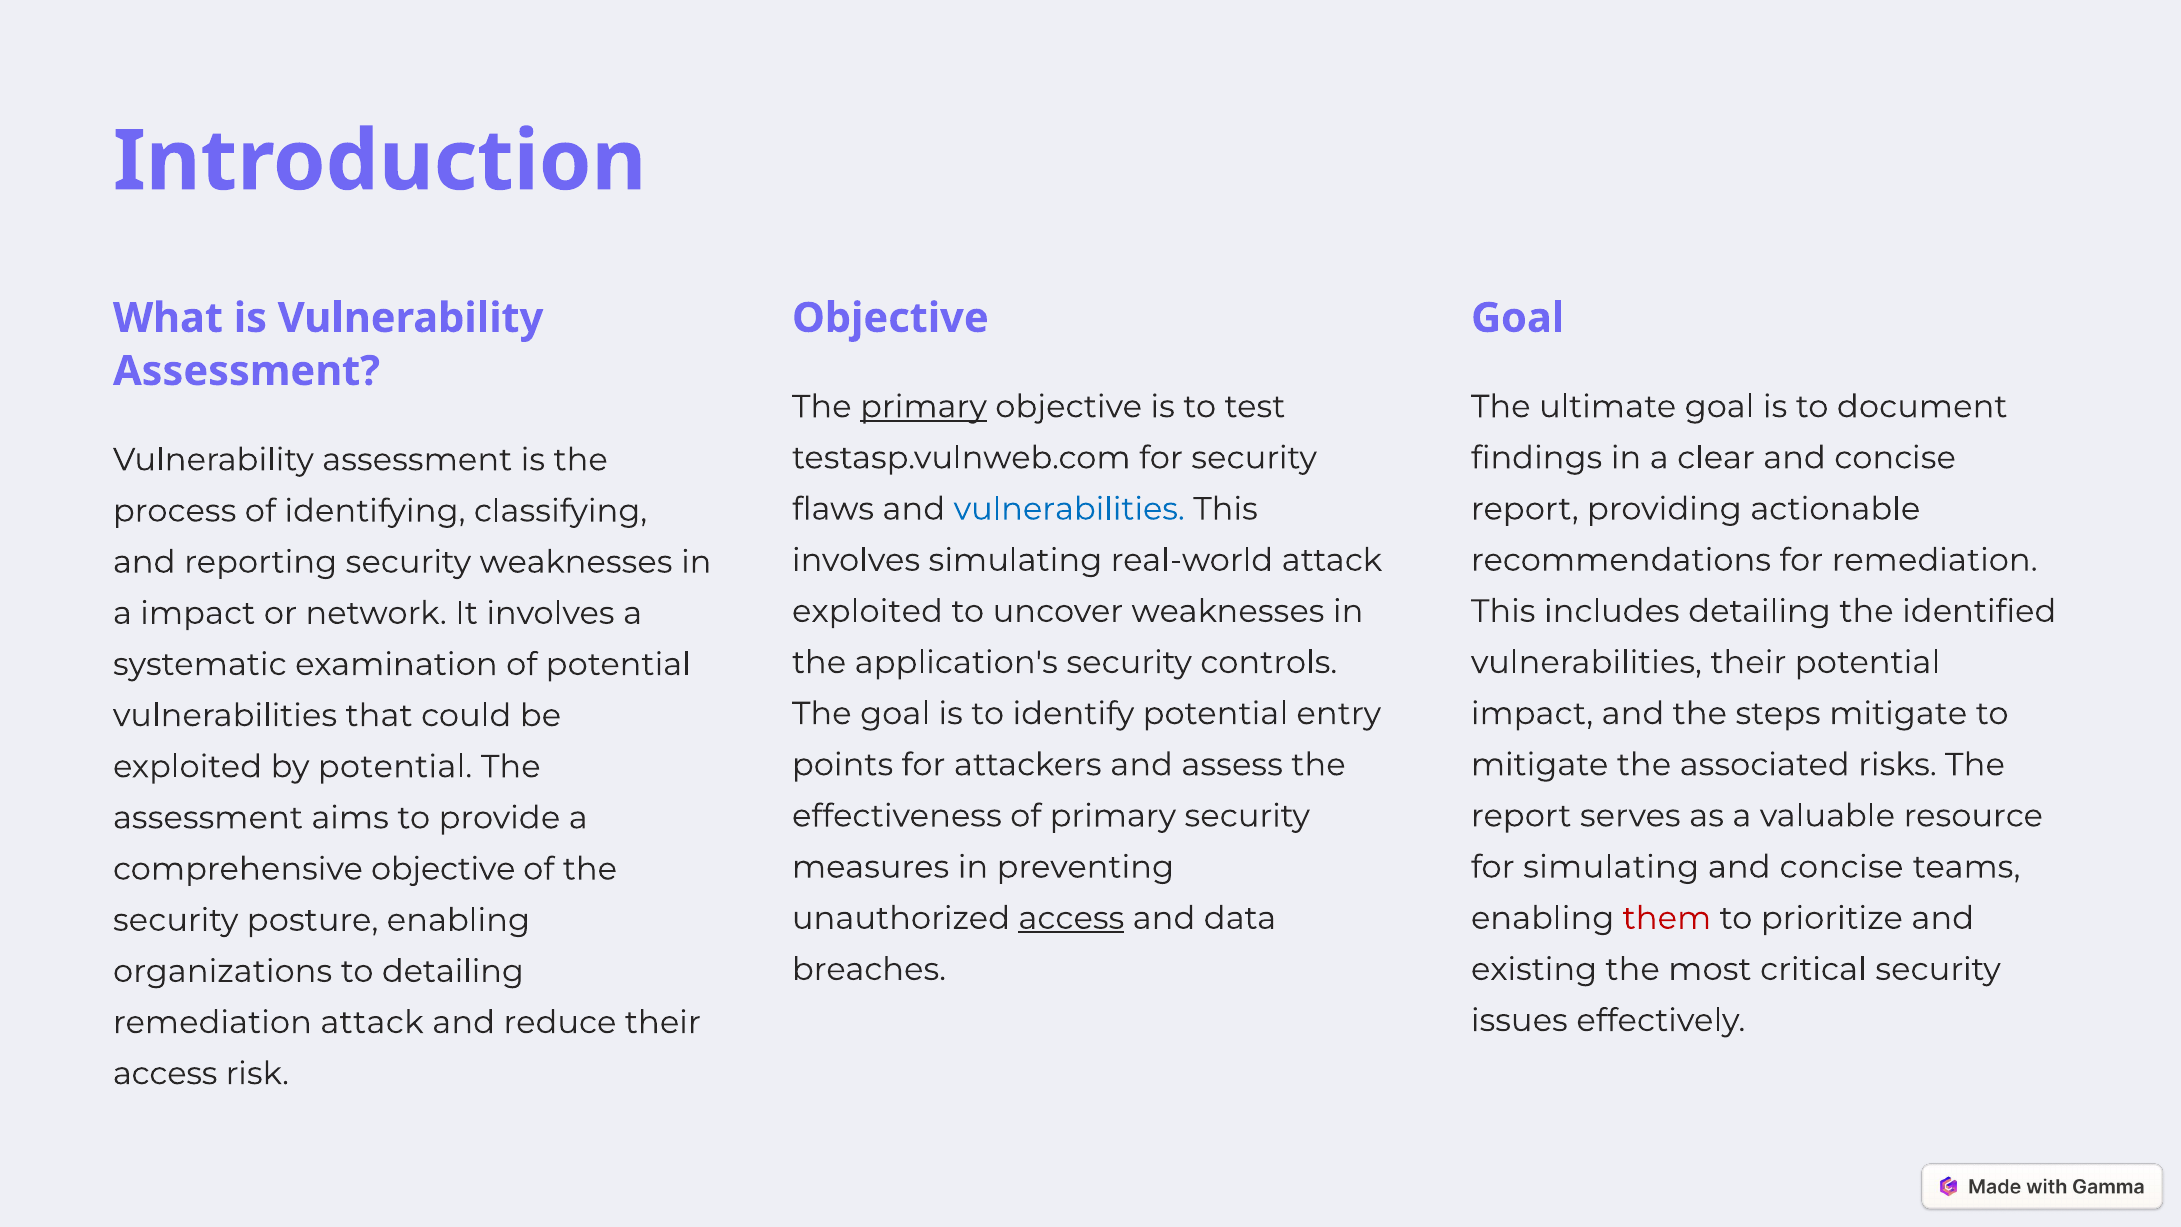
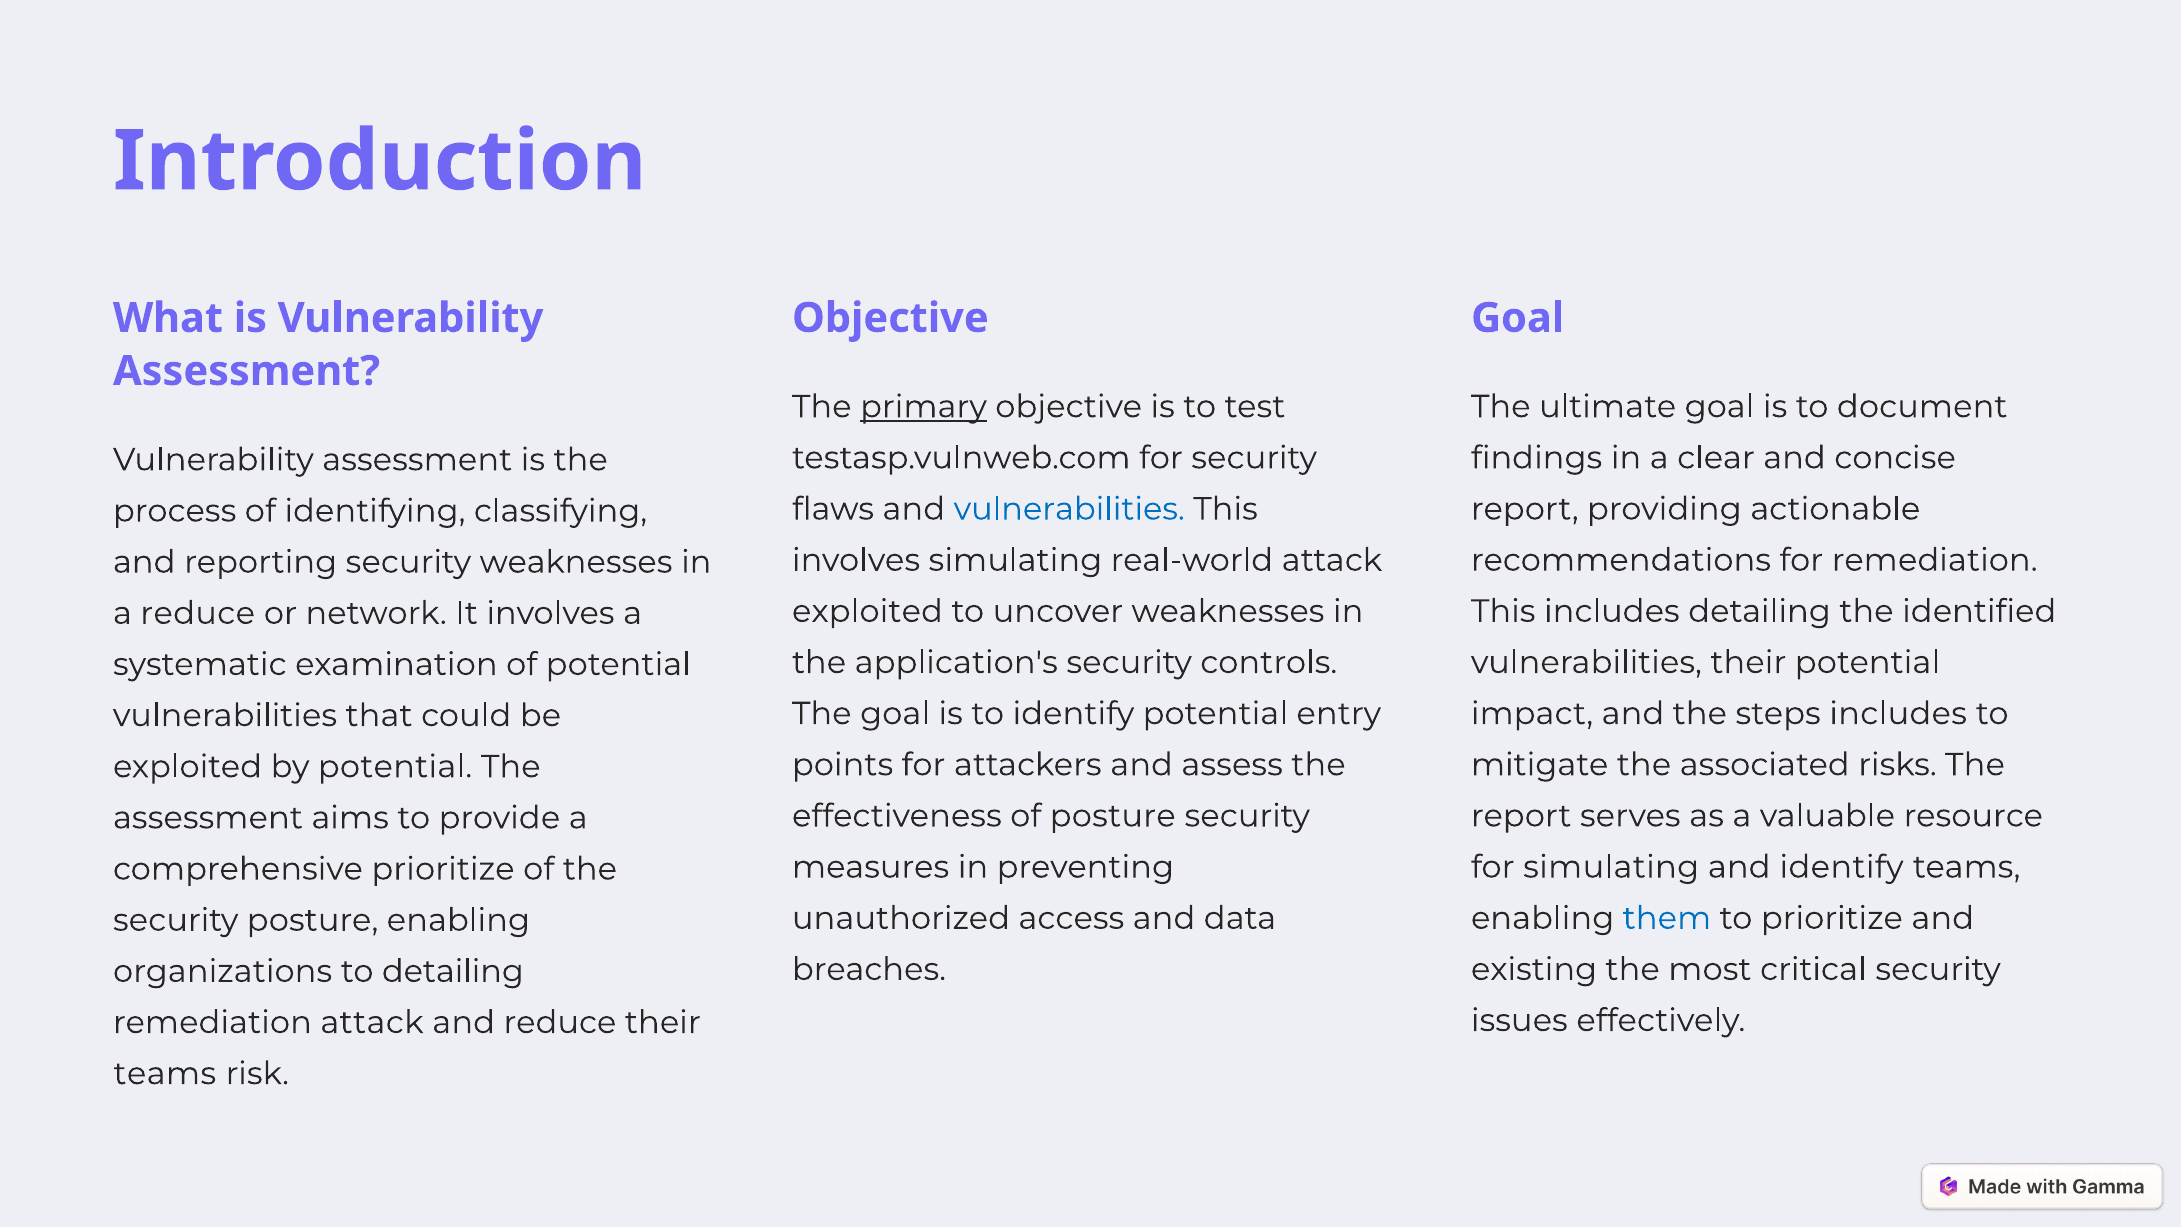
a impact: impact -> reduce
steps mitigate: mitigate -> includes
of primary: primary -> posture
concise at (1841, 867): concise -> identify
comprehensive objective: objective -> prioritize
access at (1071, 918) underline: present -> none
them colour: red -> blue
access at (165, 1073): access -> teams
